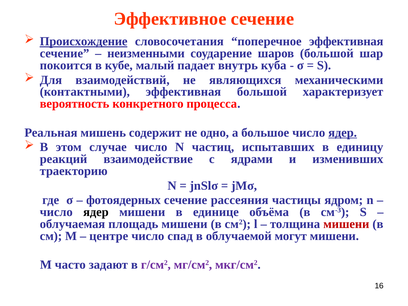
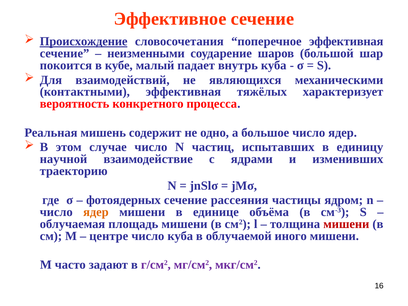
эффективная большой: большой -> тяжёлых
ядер at (343, 133) underline: present -> none
реакций: реакций -> научной
ядер at (96, 212) colour: black -> orange
число спад: спад -> куба
могут: могут -> иного
